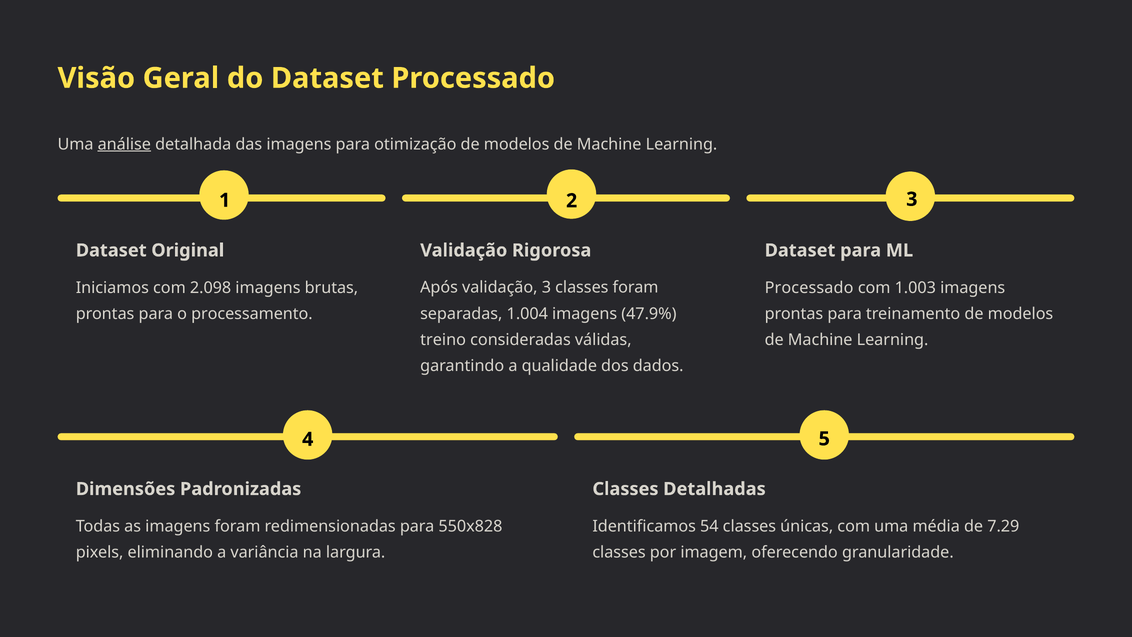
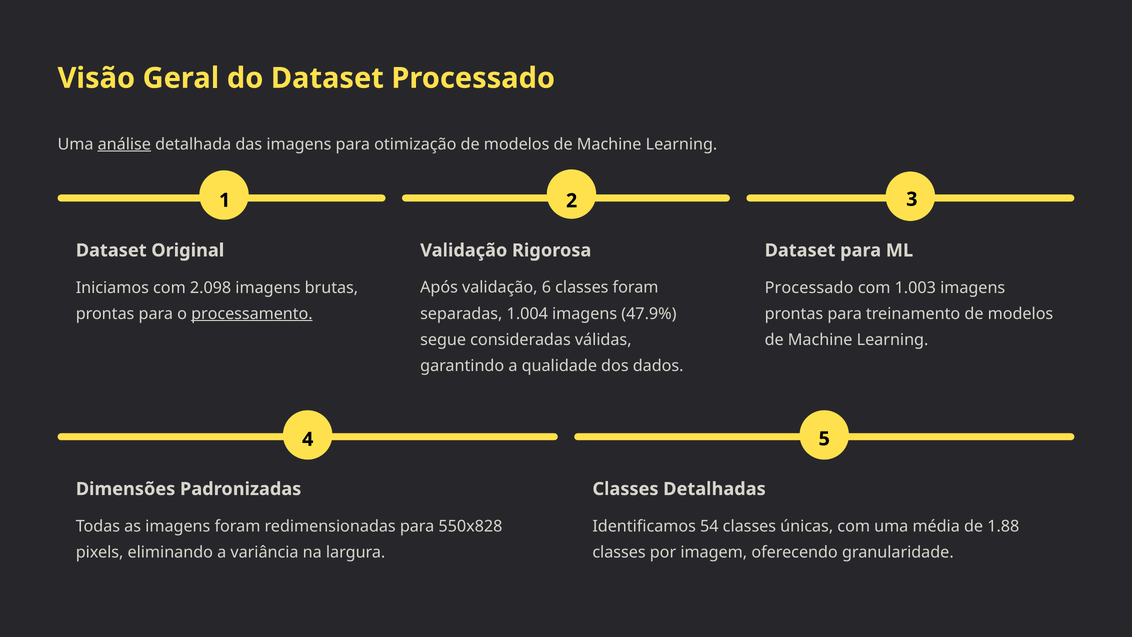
validação 3: 3 -> 6
processamento underline: none -> present
treino: treino -> segue
7.29: 7.29 -> 1.88
